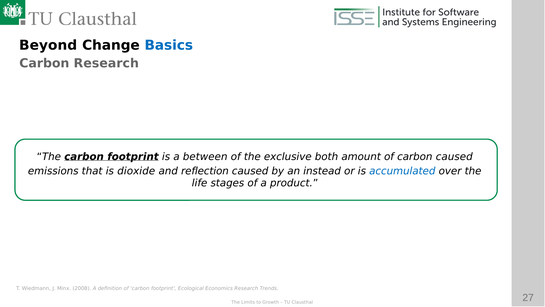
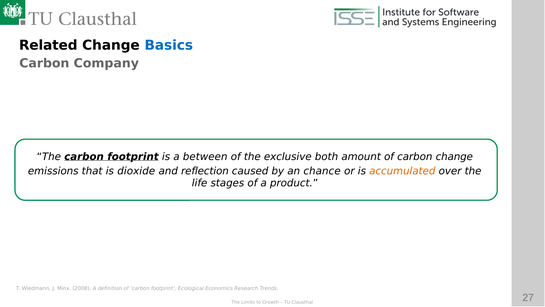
Beyond: Beyond -> Related
Carbon Research: Research -> Company
carbon caused: caused -> change
instead: instead -> chance
accumulated colour: blue -> orange
